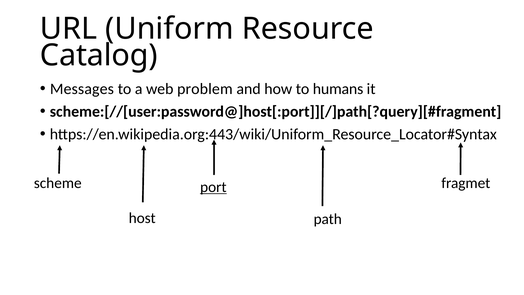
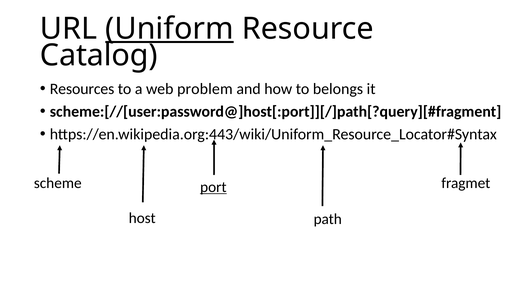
Uniform underline: none -> present
Messages: Messages -> Resources
humans: humans -> belongs
